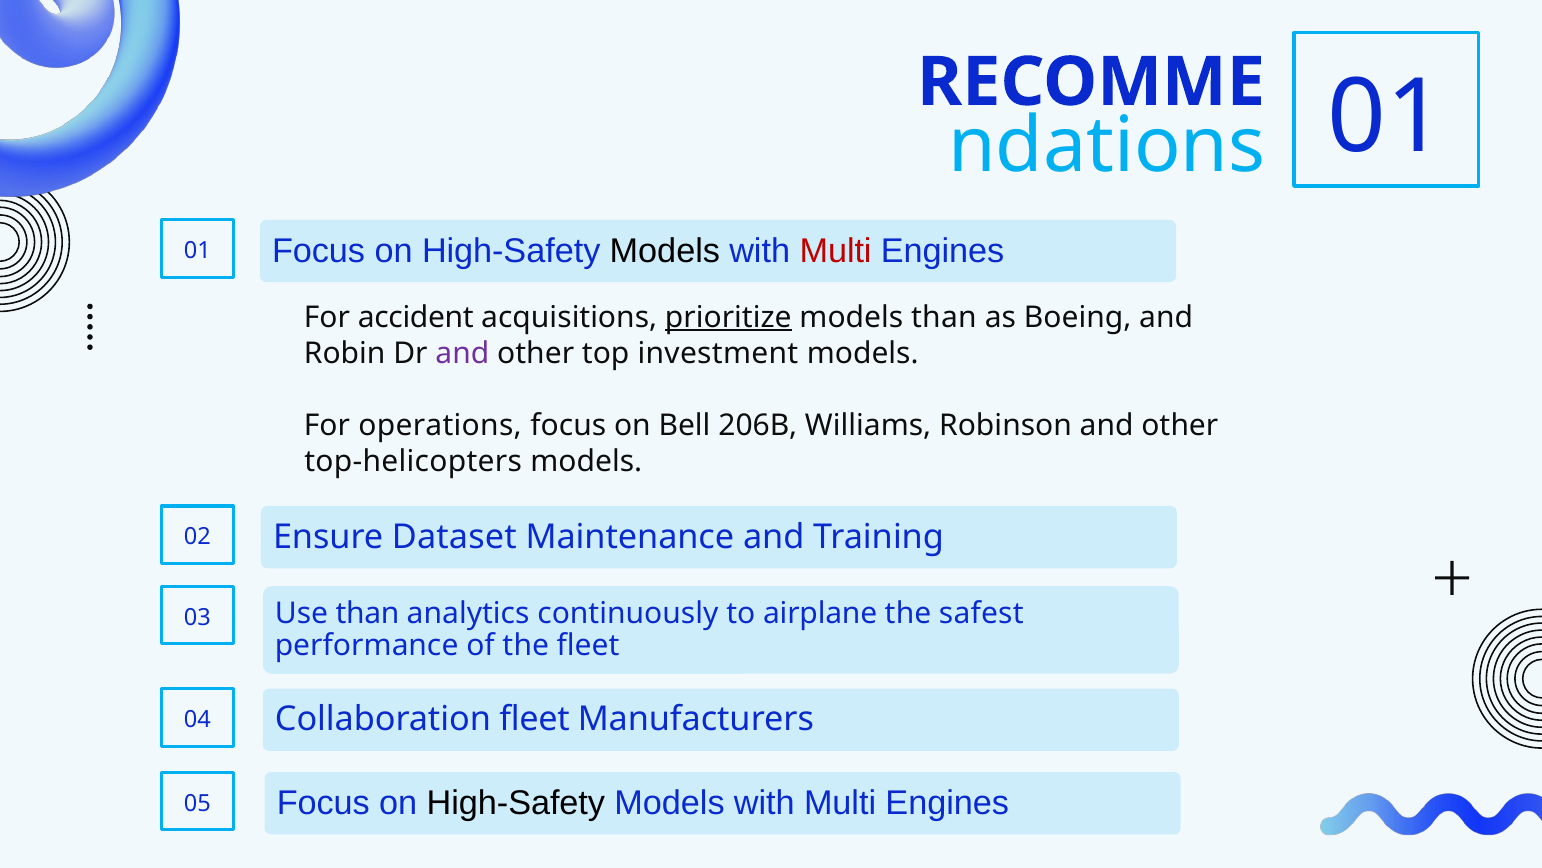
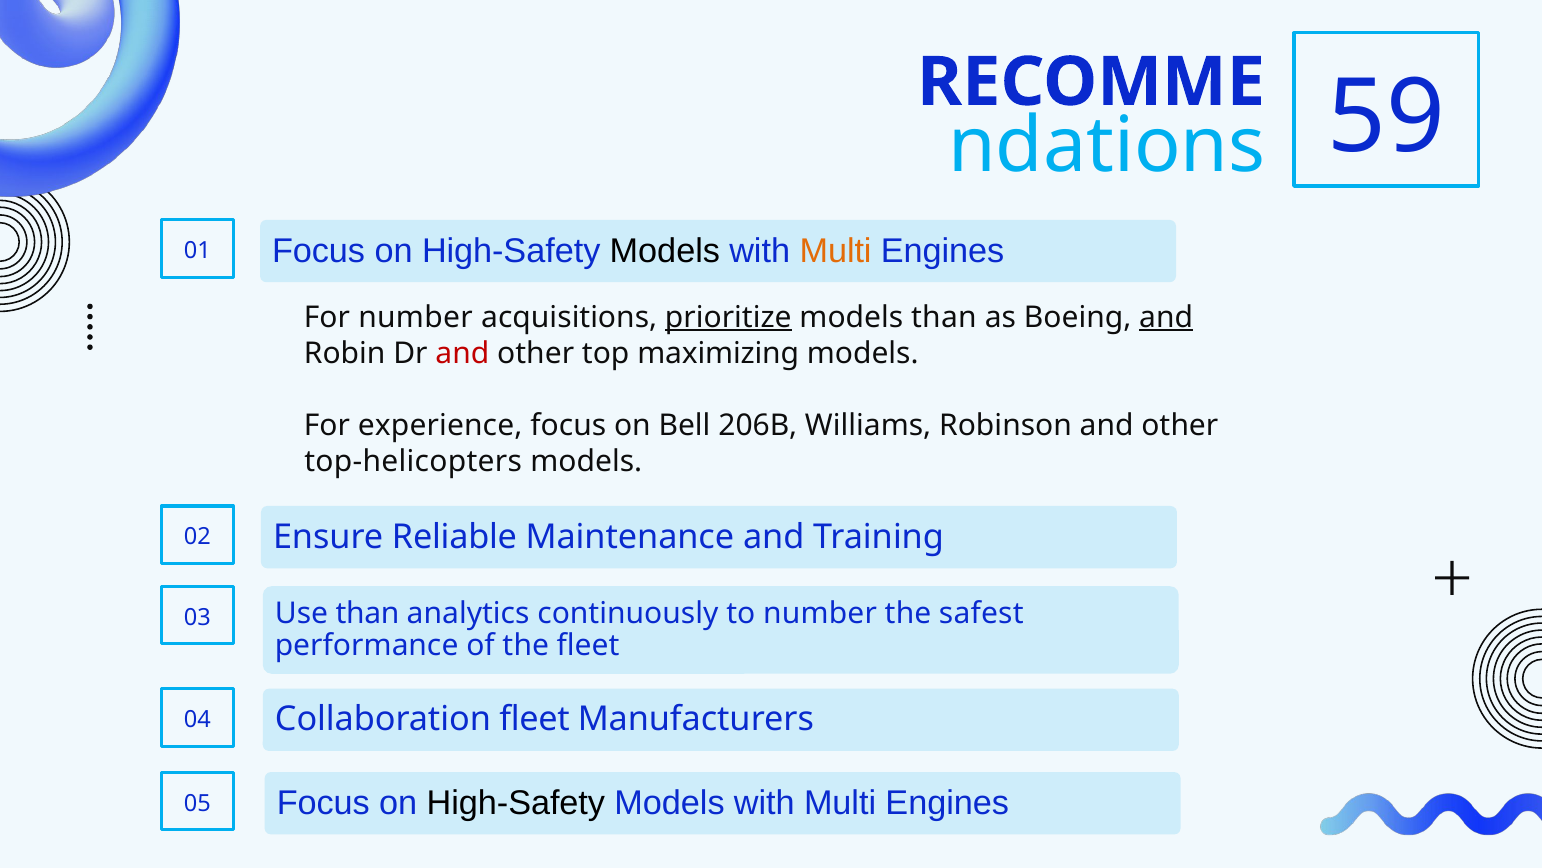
RECOMME 01: 01 -> 59
Multi at (836, 251) colour: red -> orange
For accident: accident -> number
and at (1166, 317) underline: none -> present
and at (462, 353) colour: purple -> red
investment: investment -> maximizing
operations: operations -> experience
Dataset: Dataset -> Reliable
to airplane: airplane -> number
